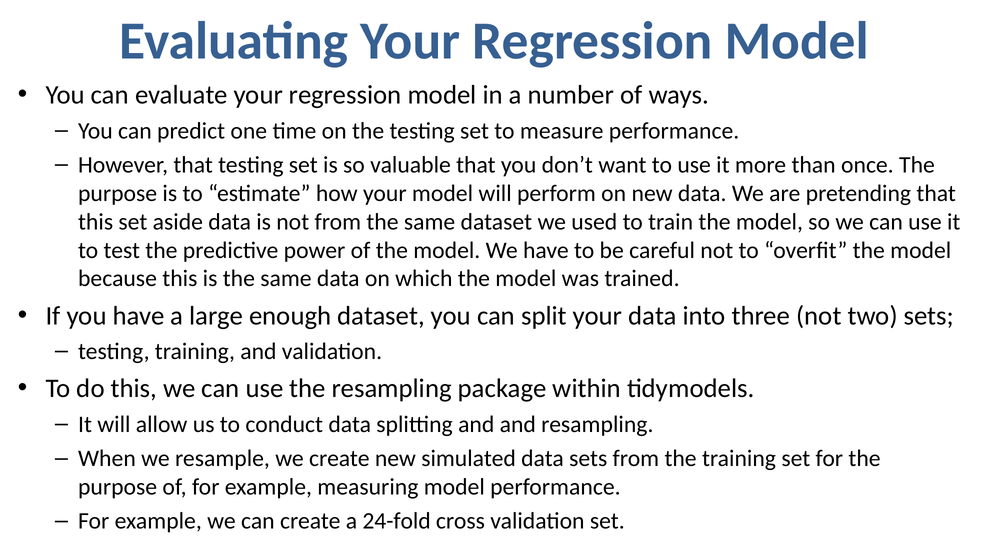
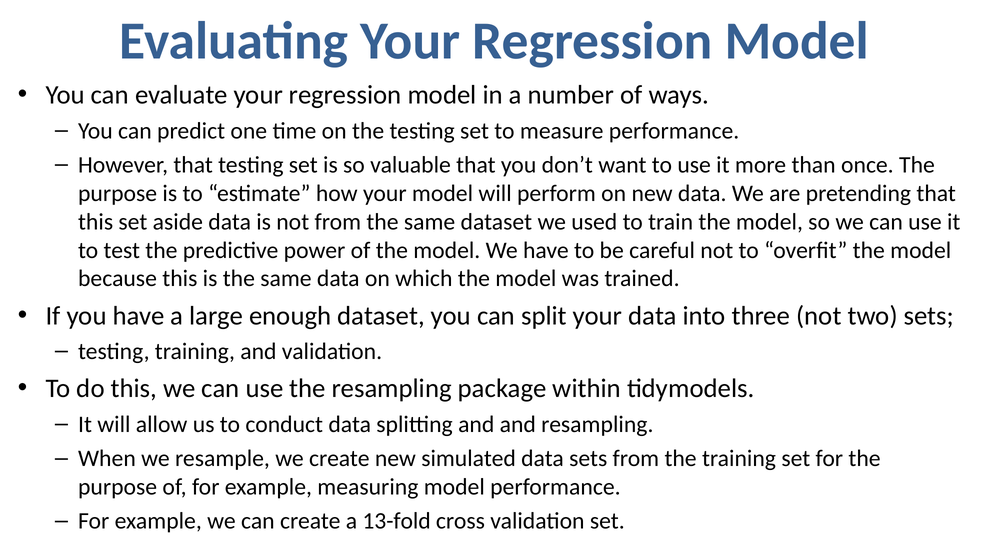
24-fold: 24-fold -> 13-fold
